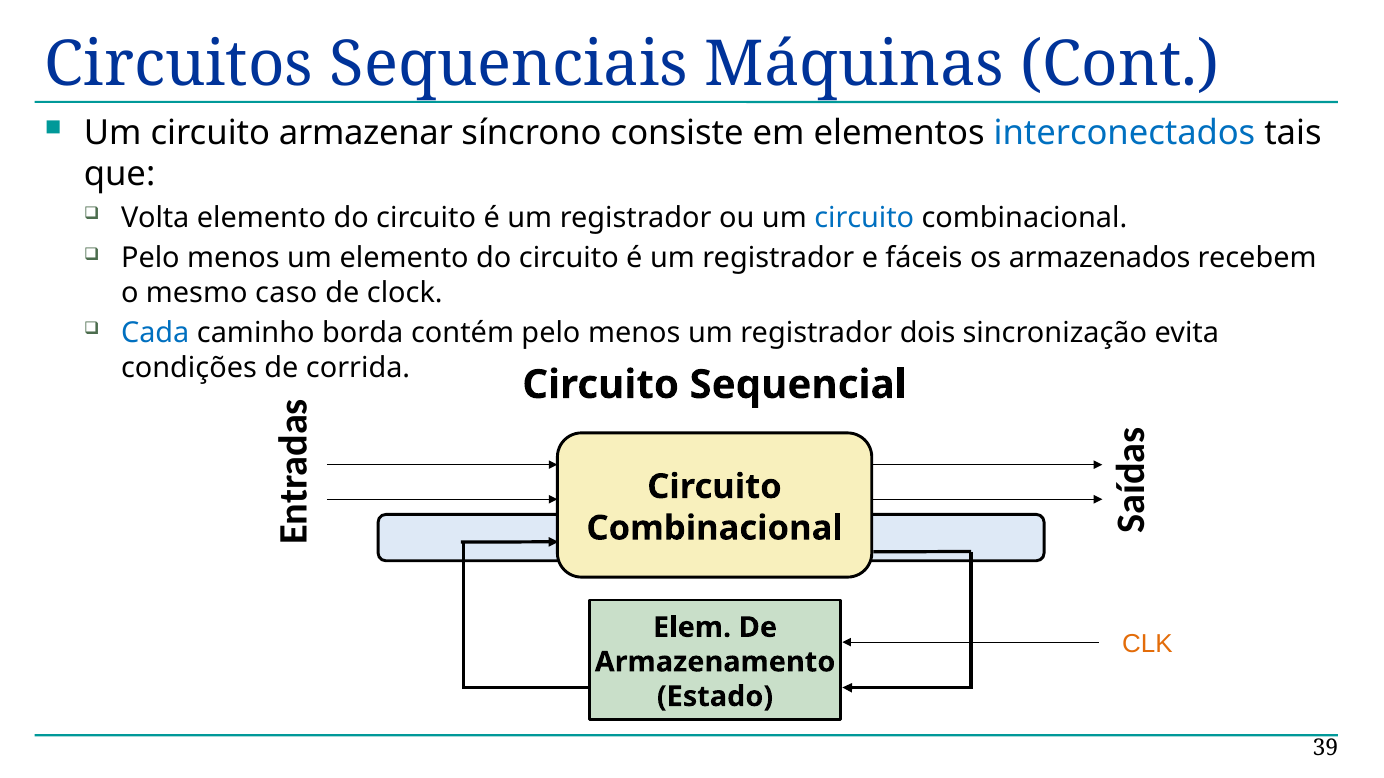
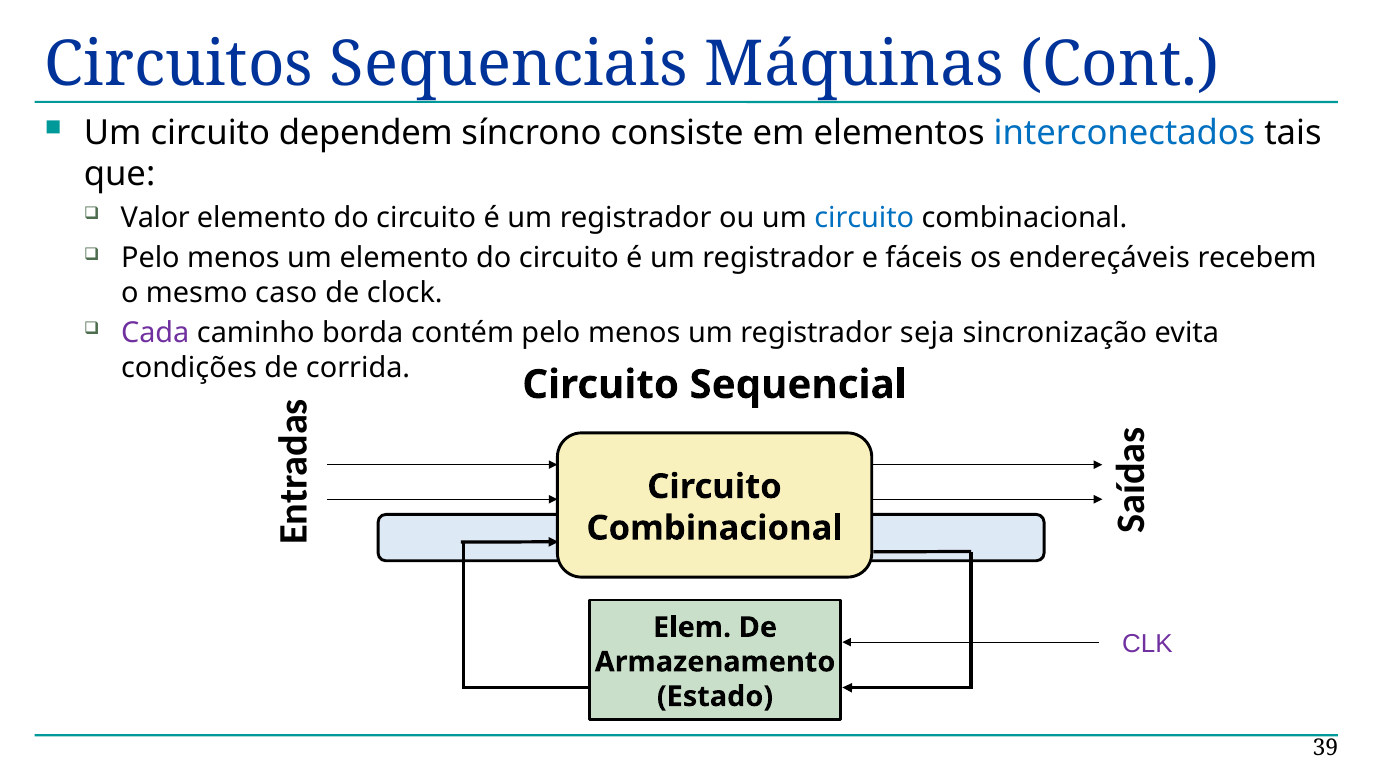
armazenar: armazenar -> dependem
Volta: Volta -> Valor
armazenados: armazenados -> endereçáveis
Cada colour: blue -> purple
dois: dois -> seja
CLK colour: orange -> purple
